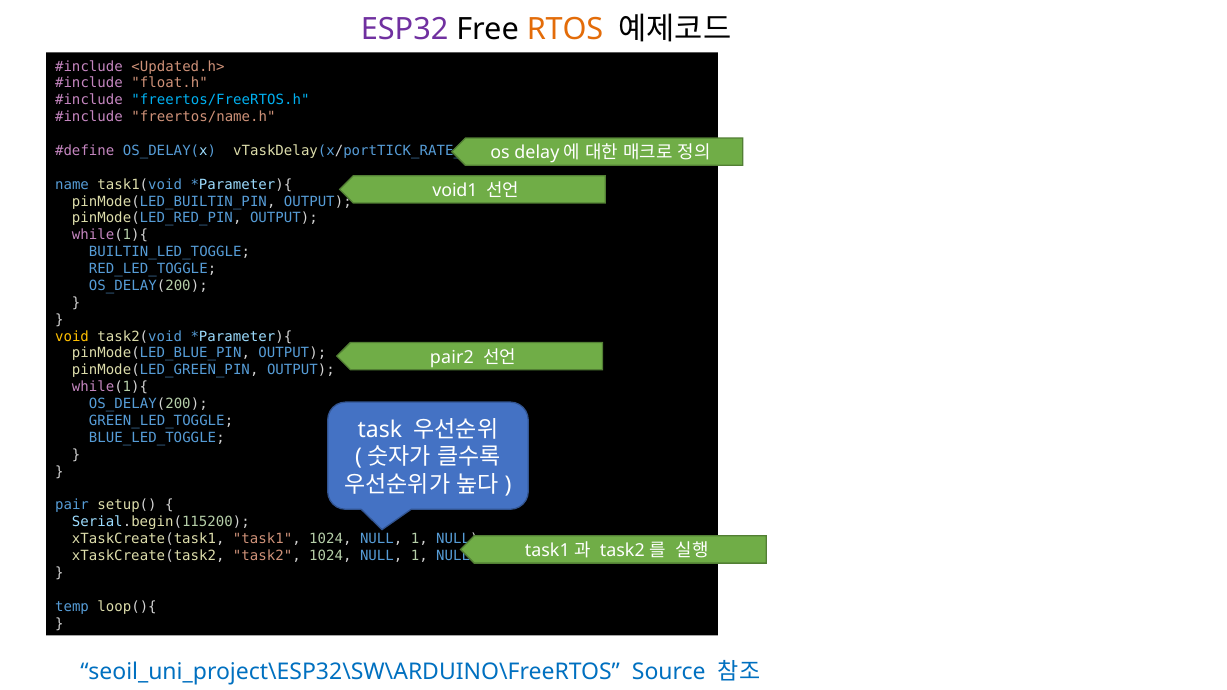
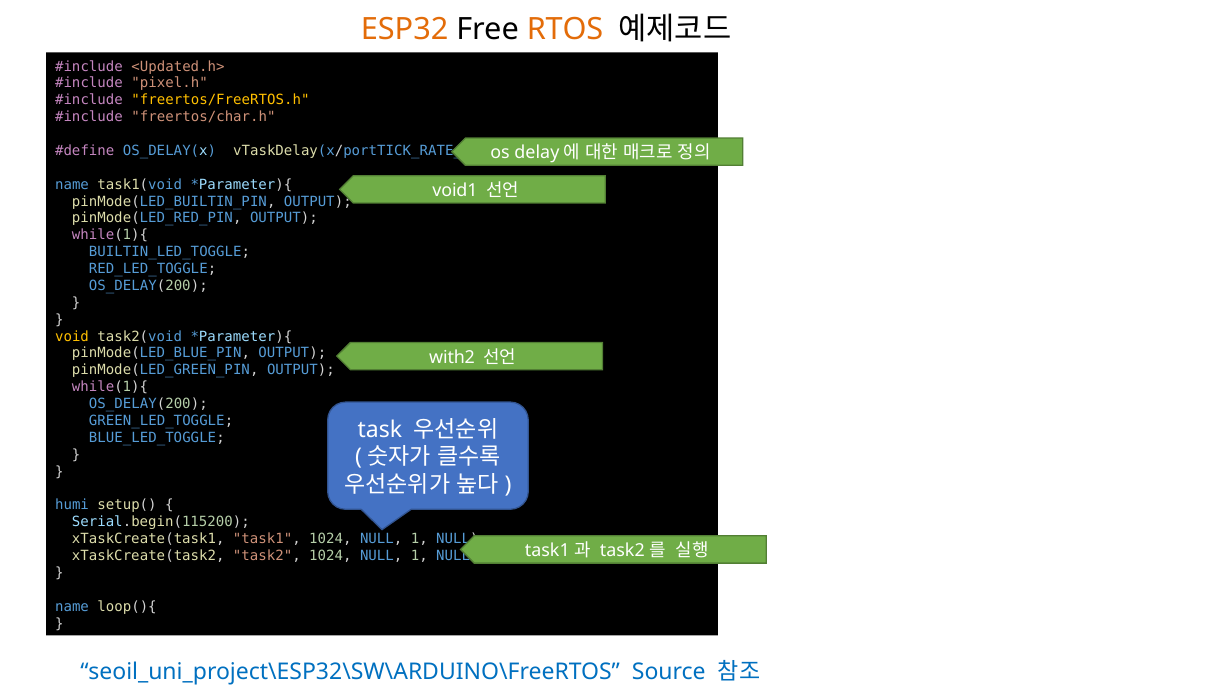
ESP32 colour: purple -> orange
float.h: float.h -> pixel.h
freertos/FreeRTOS.h colour: light blue -> yellow
freertos/name.h: freertos/name.h -> freertos/char.h
pair2: pair2 -> with2
pair: pair -> humi
temp at (72, 607): temp -> name
